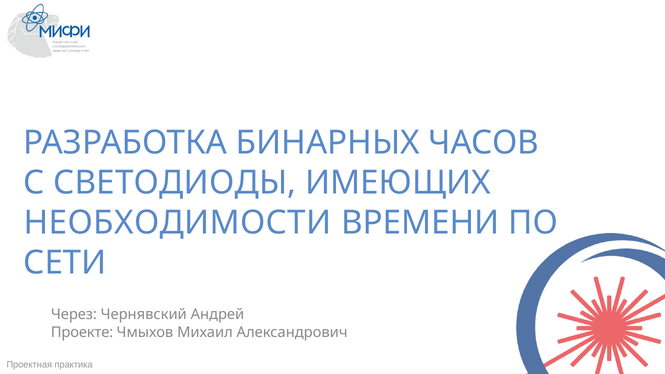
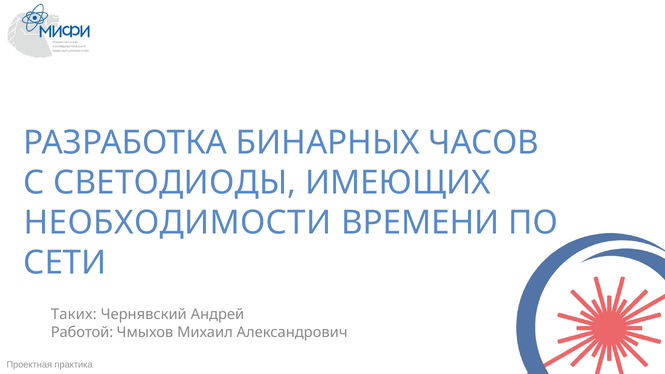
Через: Через -> Таких
Проекте: Проекте -> Работой
